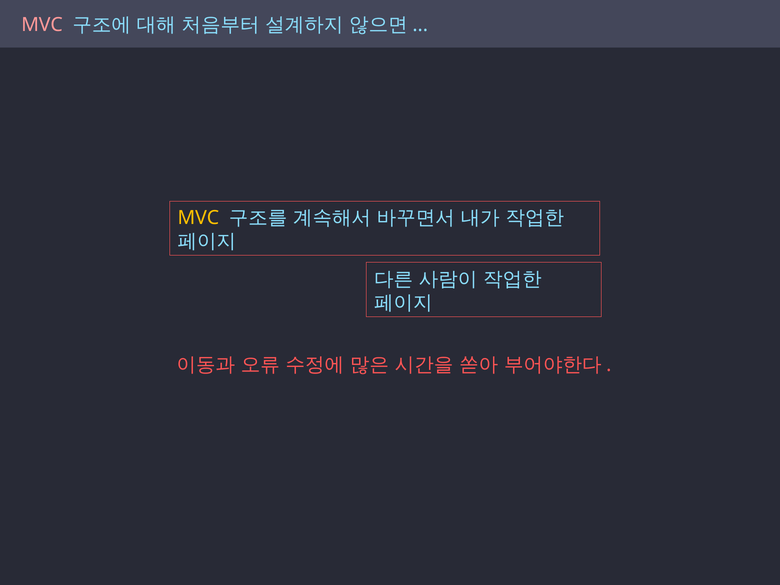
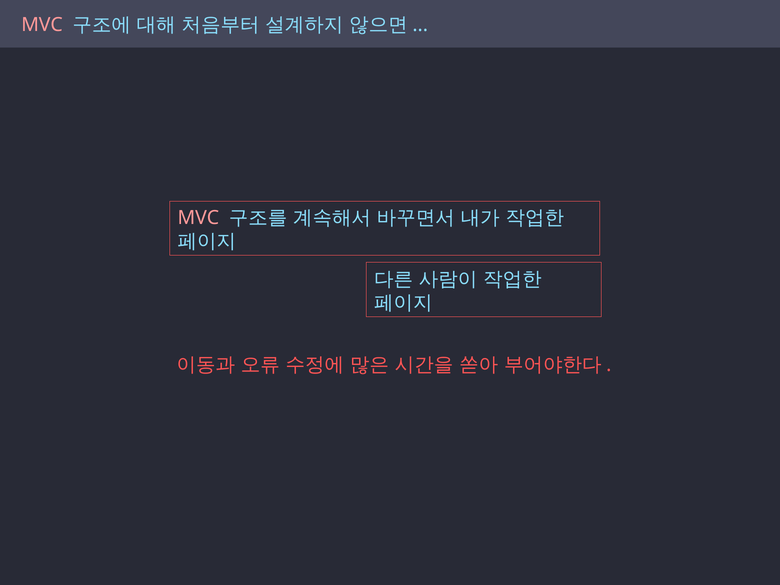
MVC at (198, 218) colour: yellow -> pink
